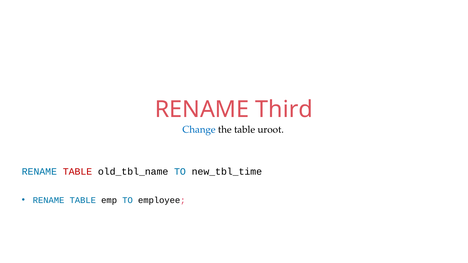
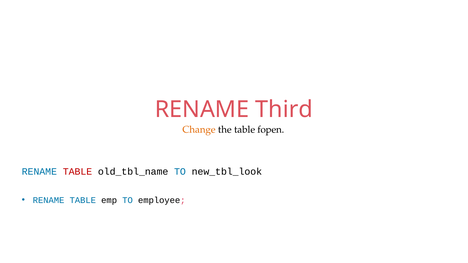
Change colour: blue -> orange
uroot: uroot -> fopen
new_tbl_time: new_tbl_time -> new_tbl_look
